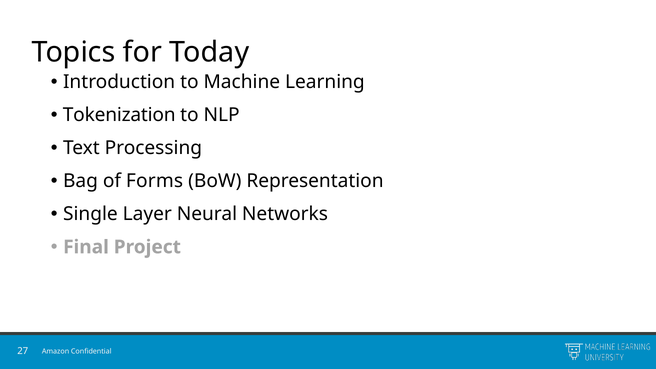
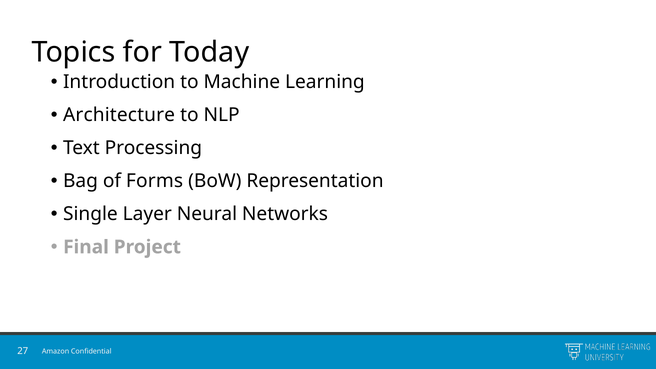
Tokenization: Tokenization -> Architecture
